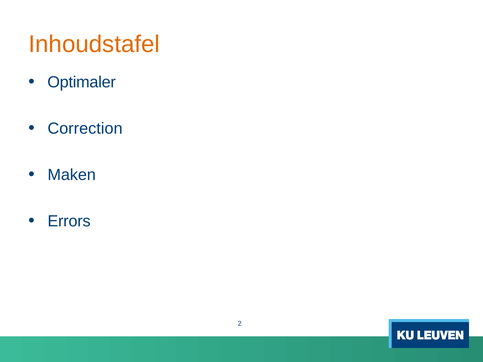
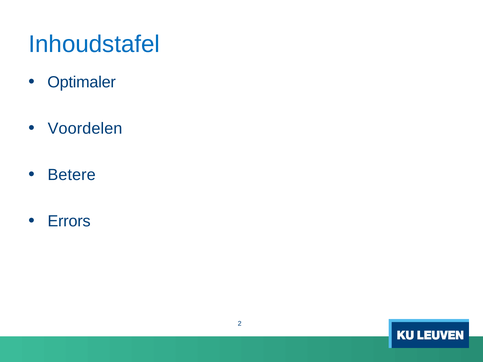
Inhoudstafel colour: orange -> blue
Correction: Correction -> Voordelen
Maken: Maken -> Betere
